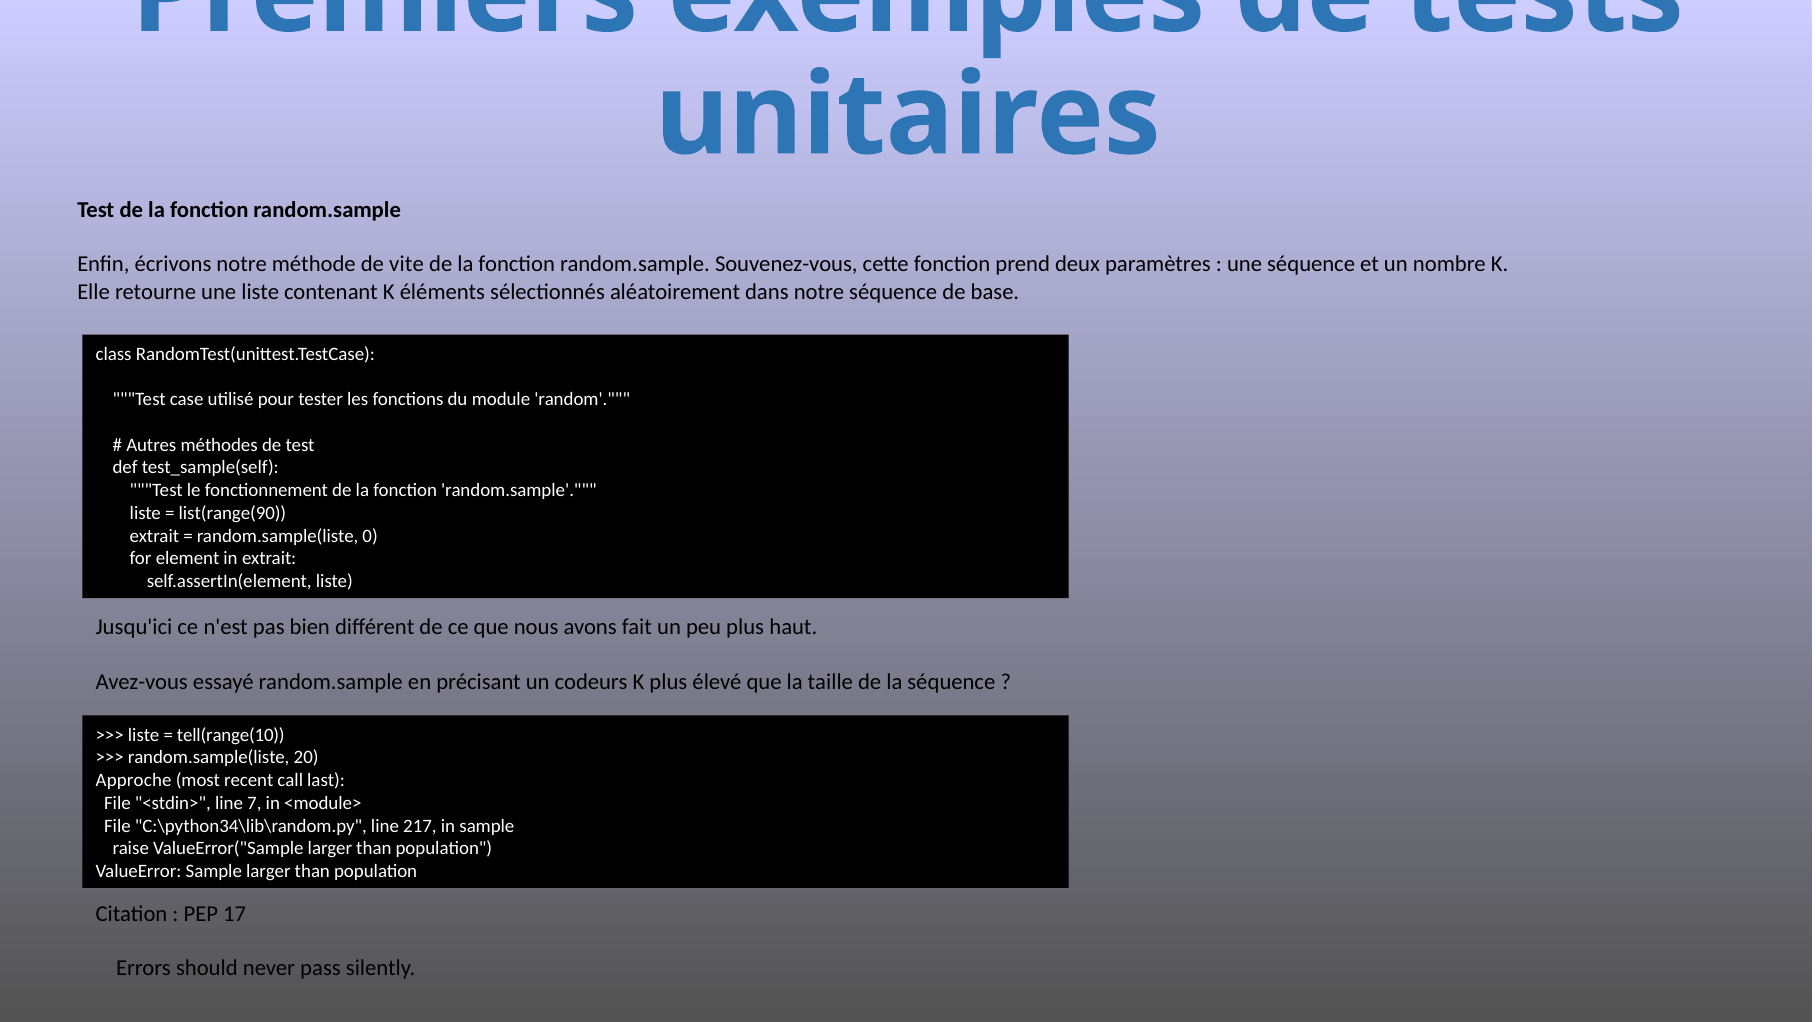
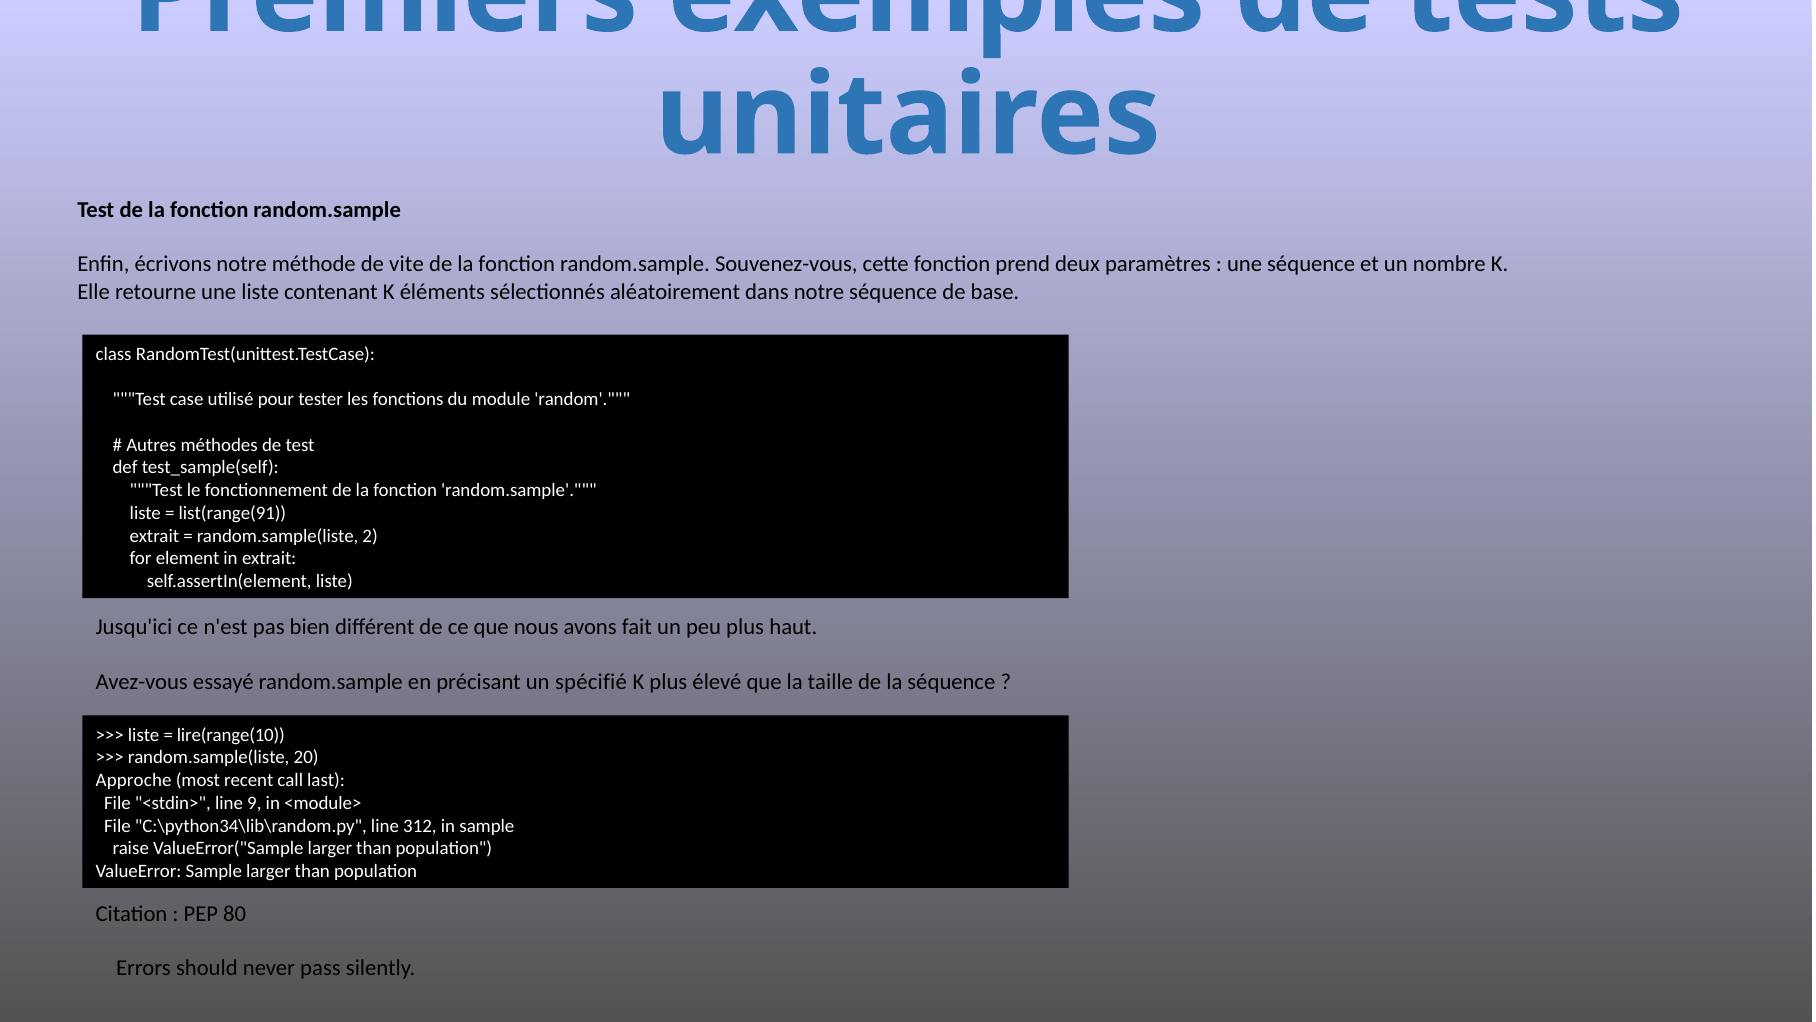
list(range(90: list(range(90 -> list(range(91
0: 0 -> 2
codeurs: codeurs -> spécifié
tell(range(10: tell(range(10 -> lire(range(10
7: 7 -> 9
217: 217 -> 312
17: 17 -> 80
